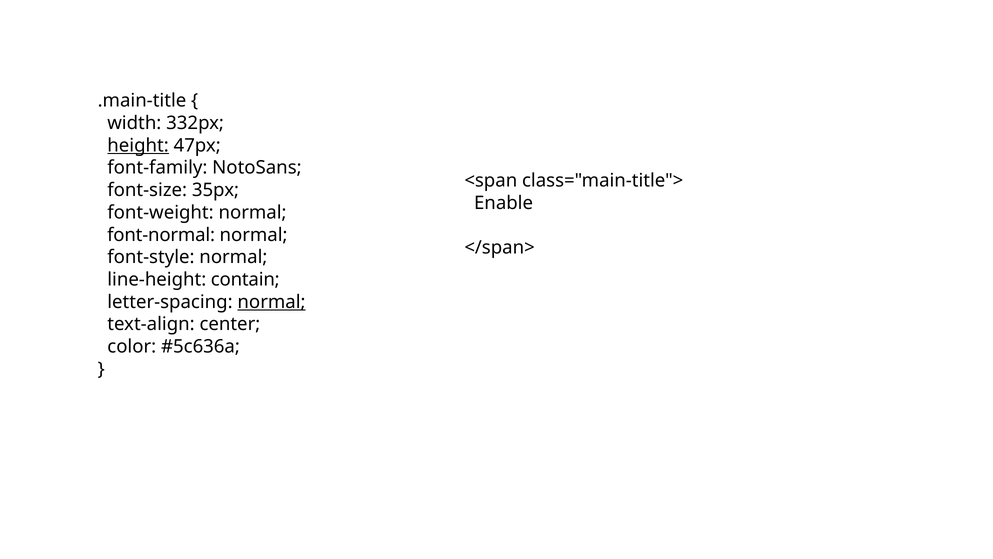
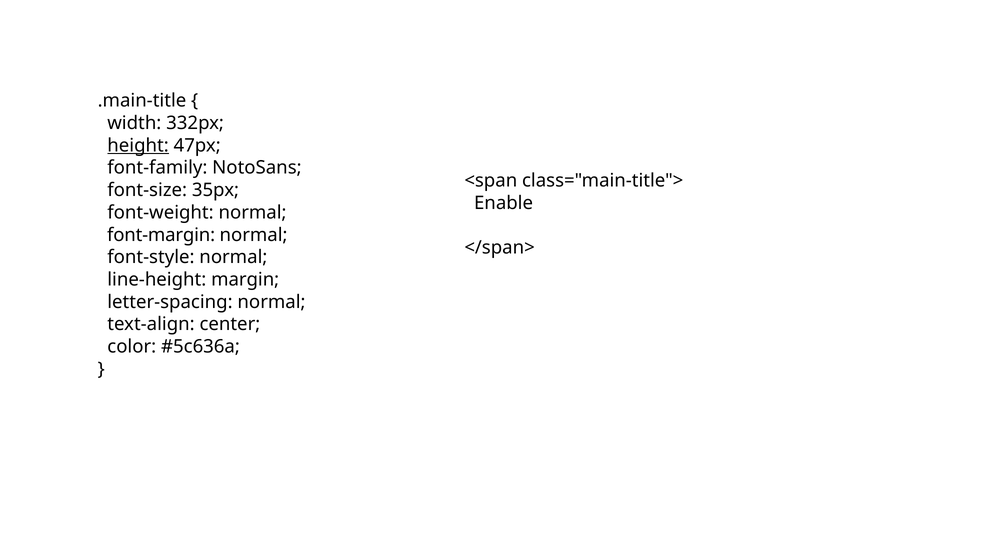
font-normal: font-normal -> font-margin
contain: contain -> margin
normal at (272, 302) underline: present -> none
